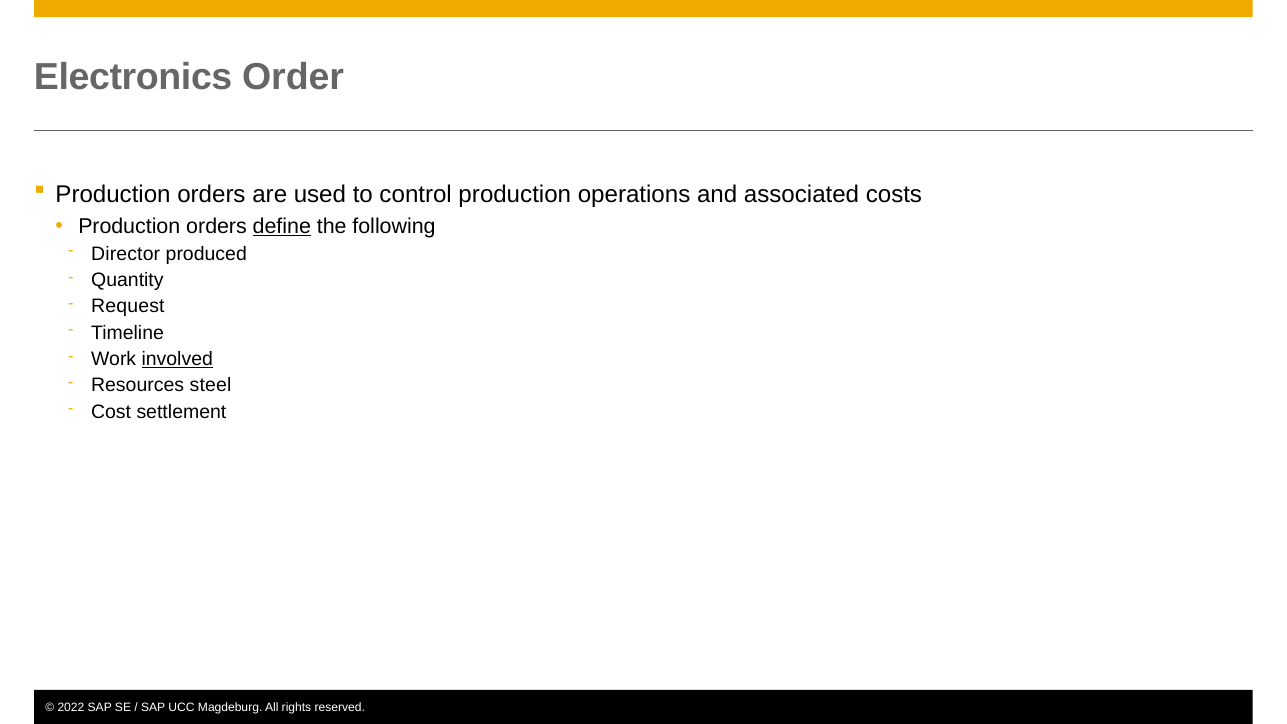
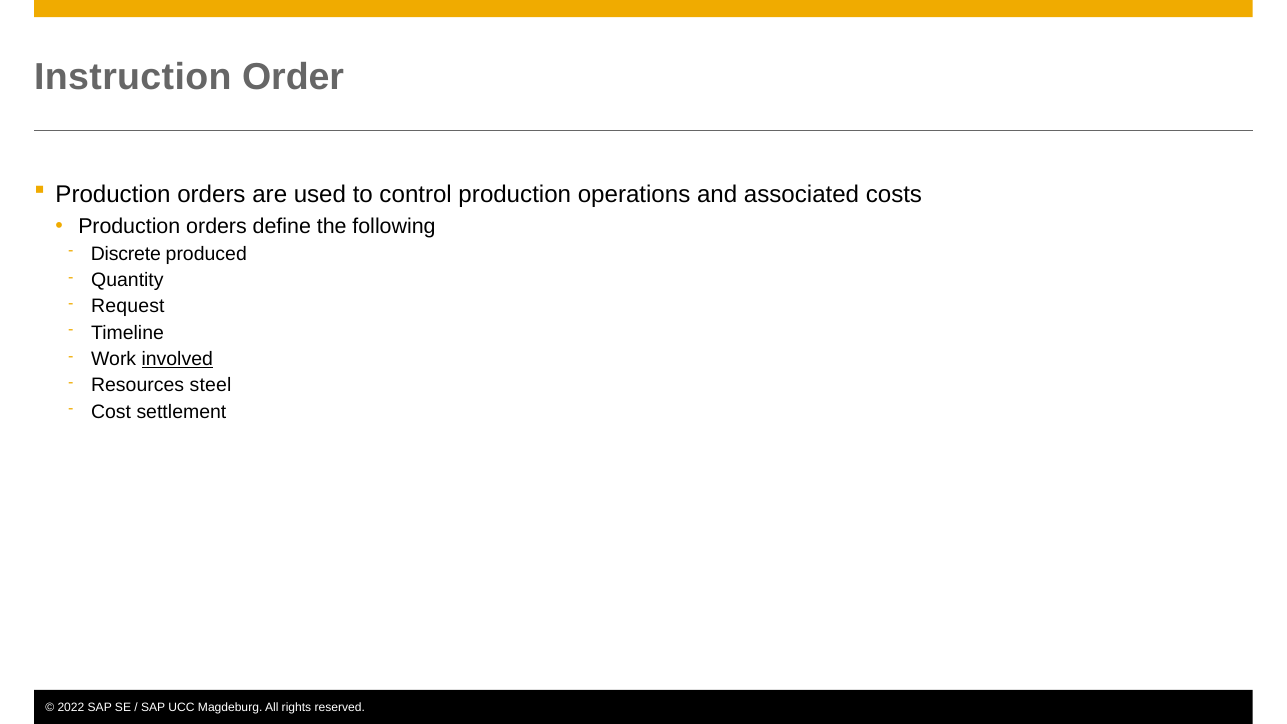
Electronics: Electronics -> Instruction
define underline: present -> none
Director: Director -> Discrete
